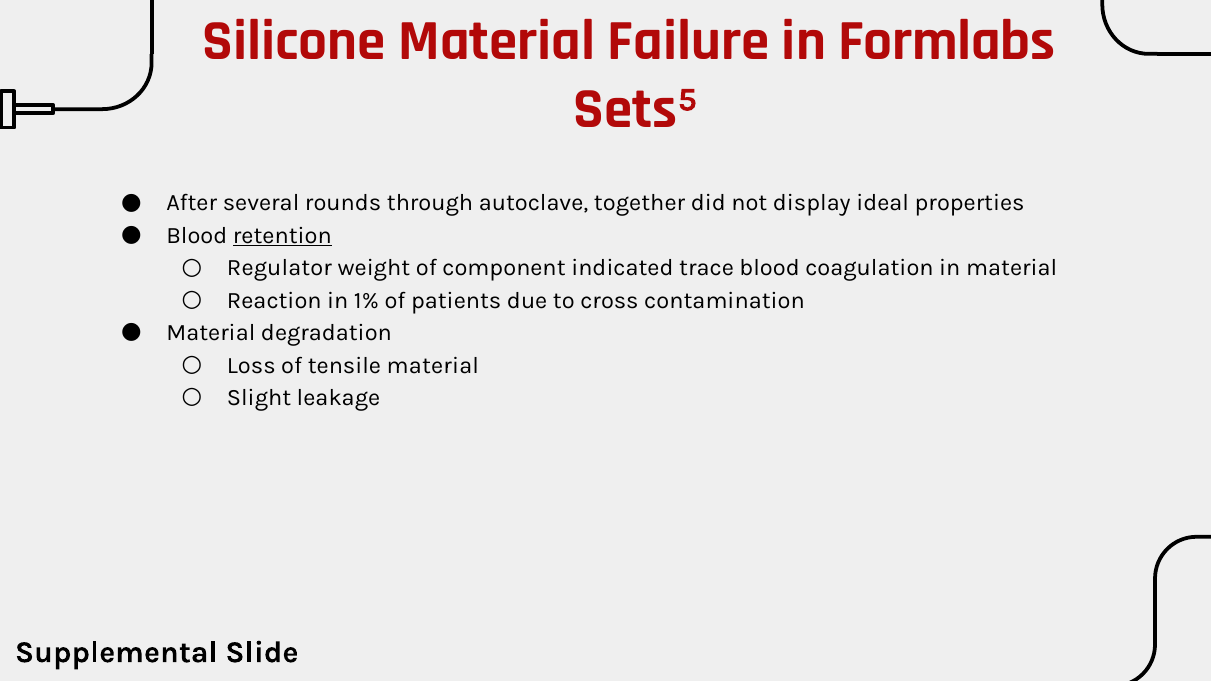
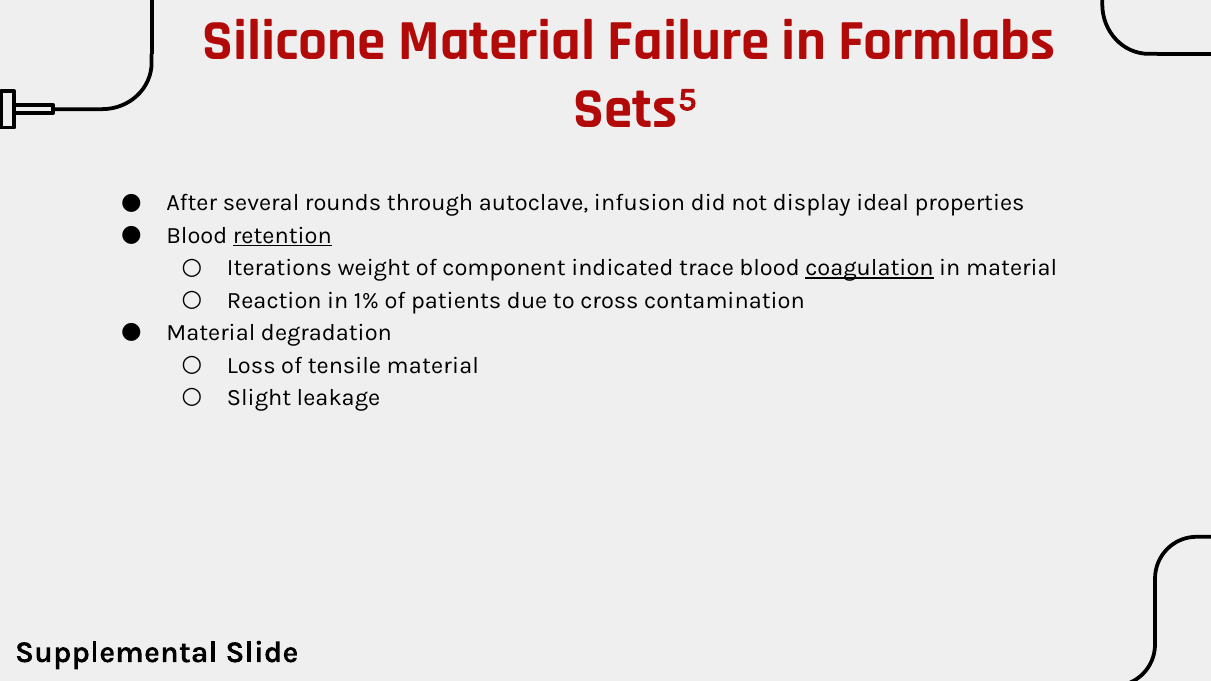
together: together -> infusion
Regulator: Regulator -> Iterations
coagulation underline: none -> present
